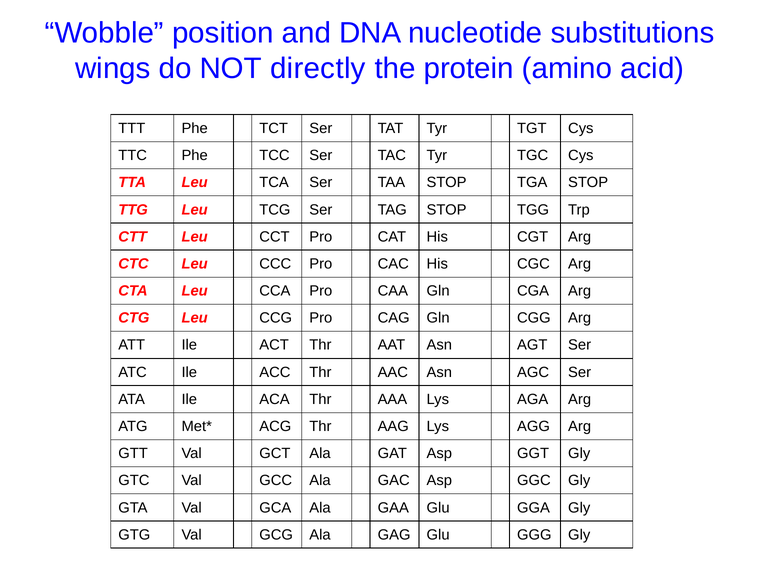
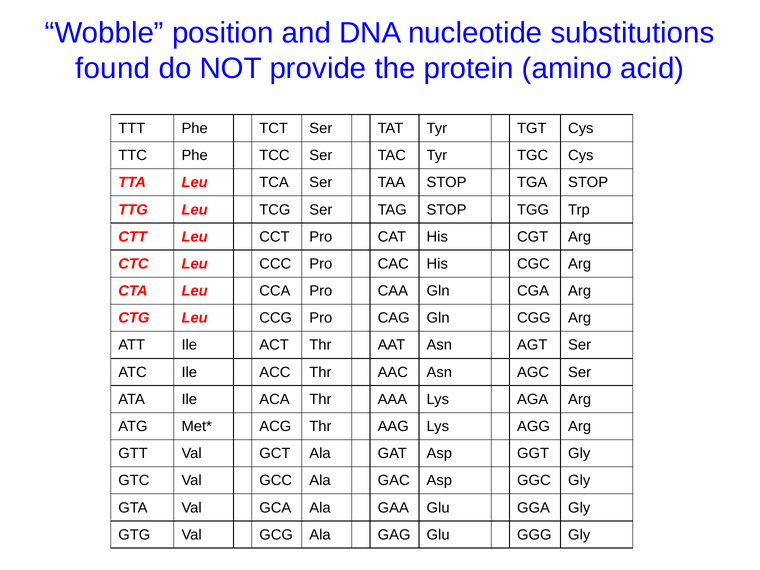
wings: wings -> found
directly: directly -> provide
